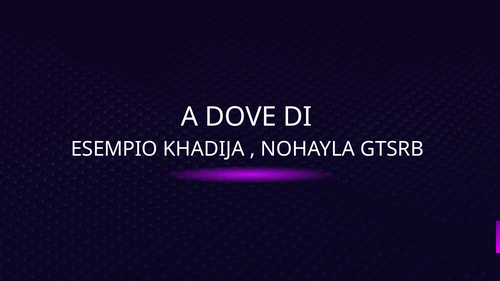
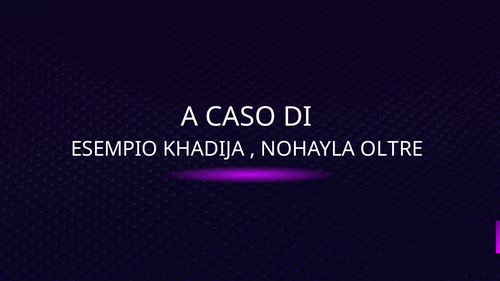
DOVE: DOVE -> CASO
GTSRB: GTSRB -> OLTRE
